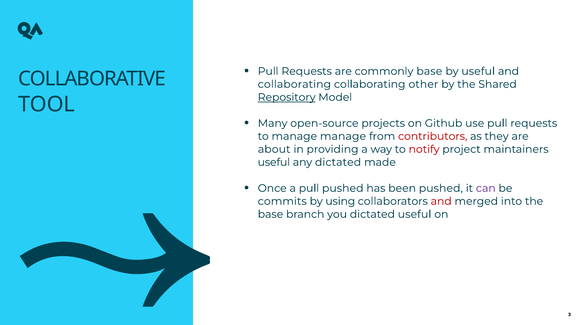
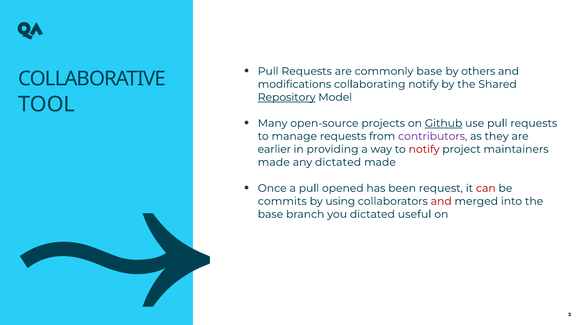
by useful: useful -> others
collaborating at (294, 84): collaborating -> modifications
collaborating other: other -> notify
Github underline: none -> present
manage manage: manage -> requests
contributors colour: red -> purple
about: about -> earlier
useful at (274, 162): useful -> made
pull pushed: pushed -> opened
been pushed: pushed -> request
can colour: purple -> red
